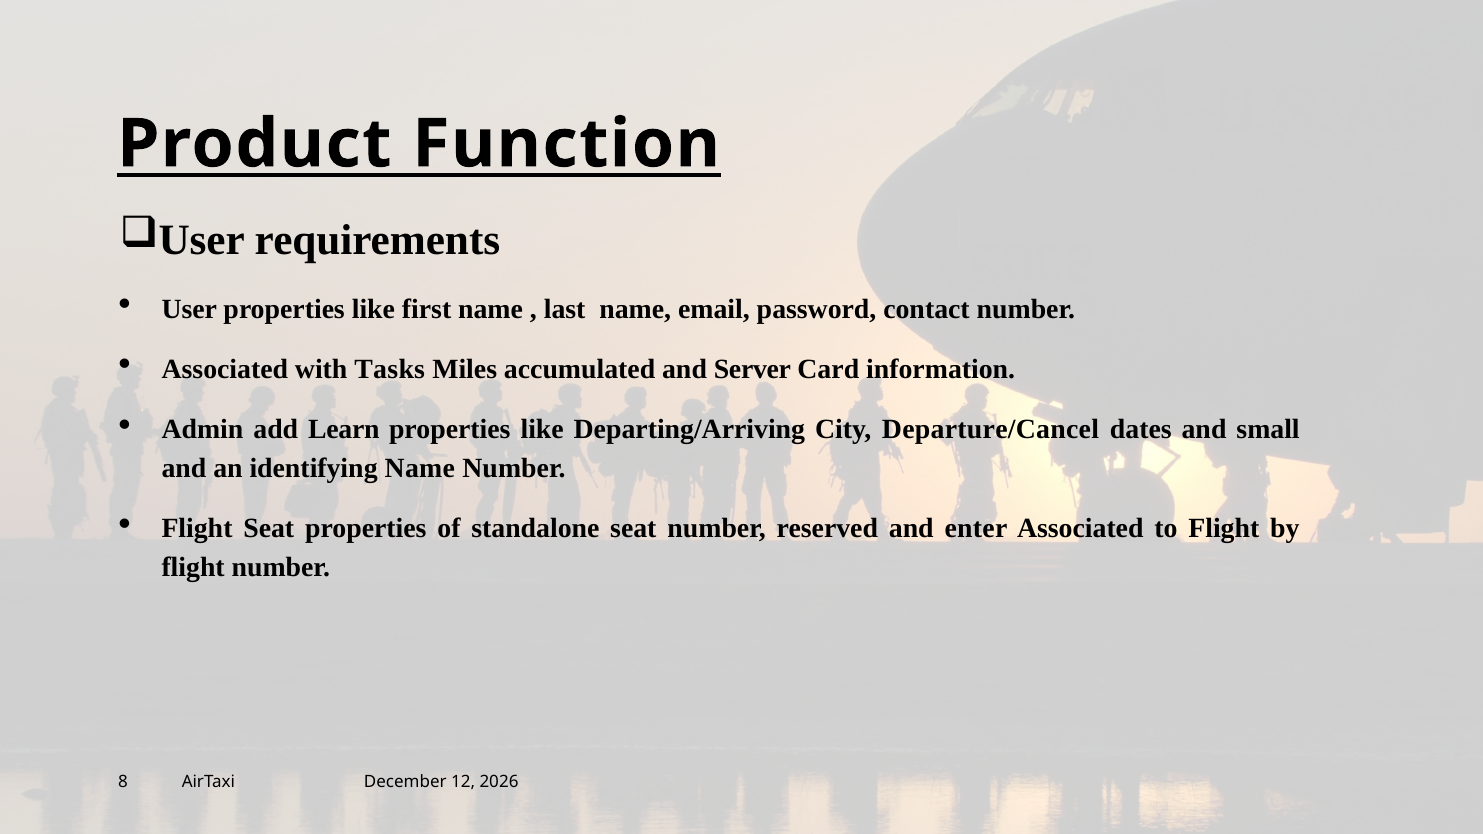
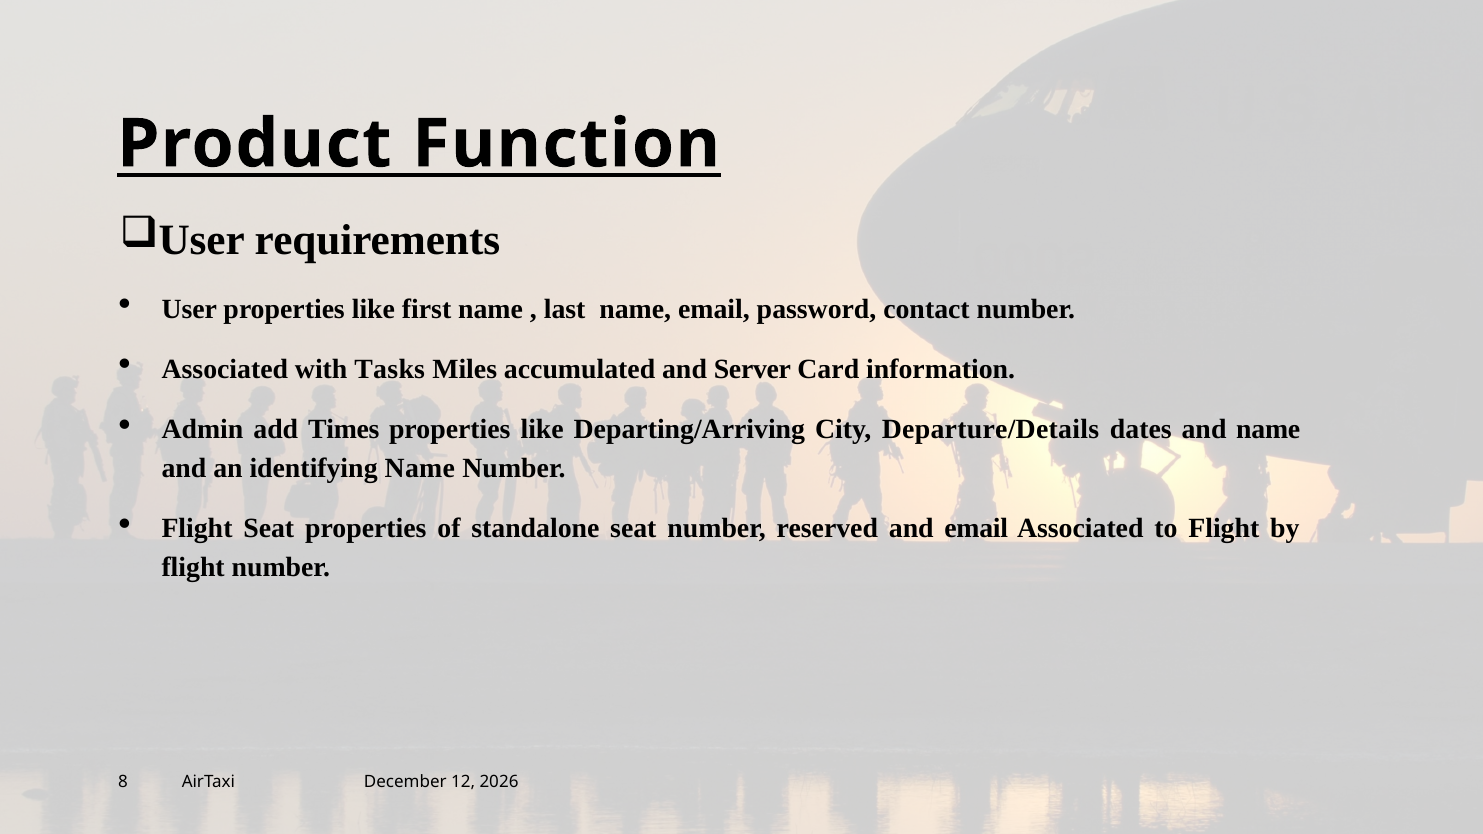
Learn: Learn -> Times
Departure/Cancel: Departure/Cancel -> Departure/Details
and small: small -> name
and enter: enter -> email
